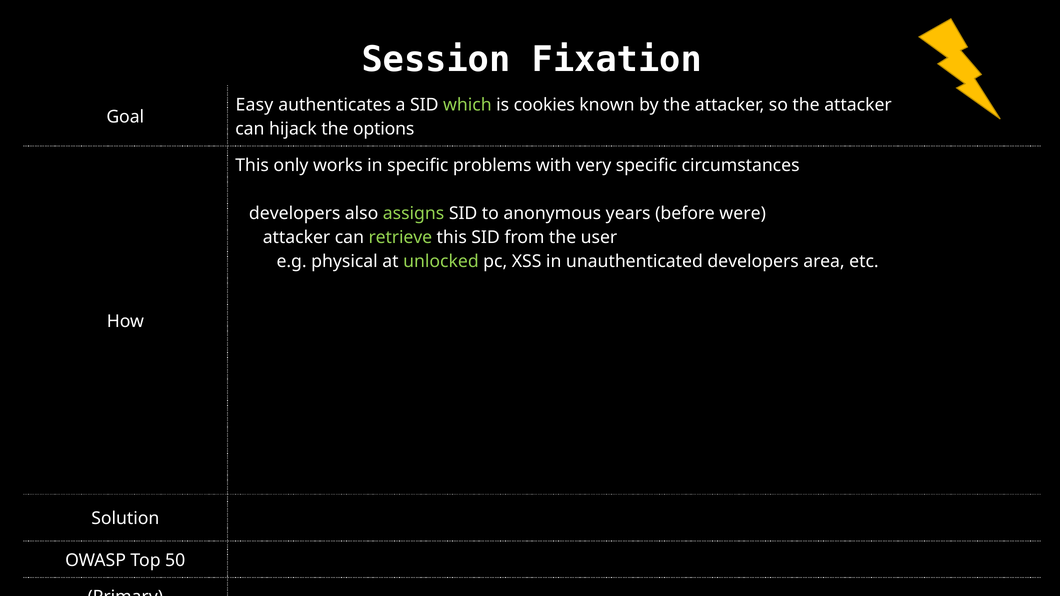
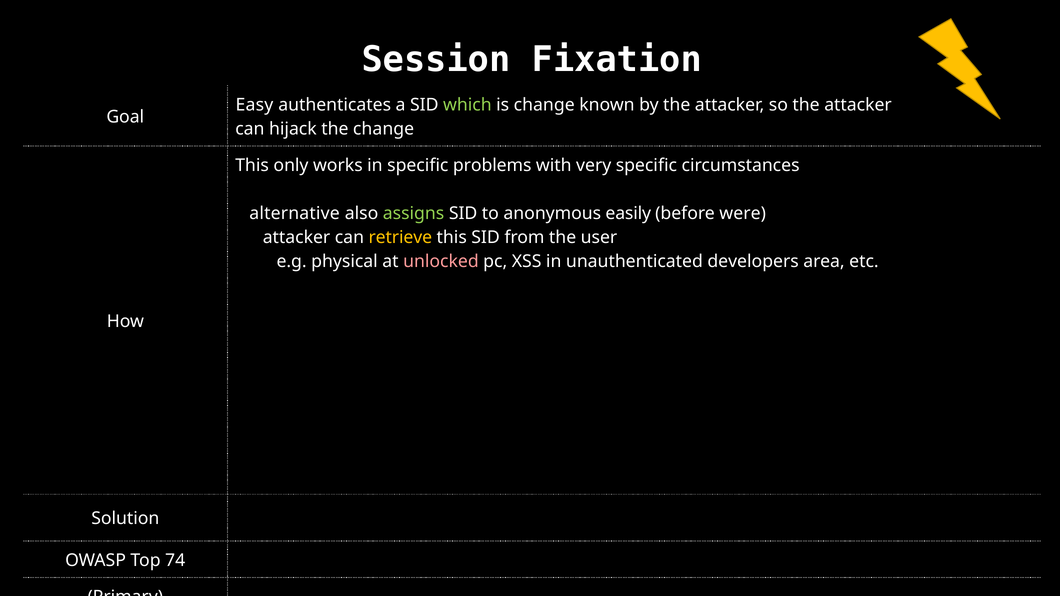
is cookies: cookies -> change
the options: options -> change
developers at (295, 213): developers -> alternative
years: years -> easily
retrieve colour: light green -> yellow
unlocked colour: light green -> pink
50: 50 -> 74
